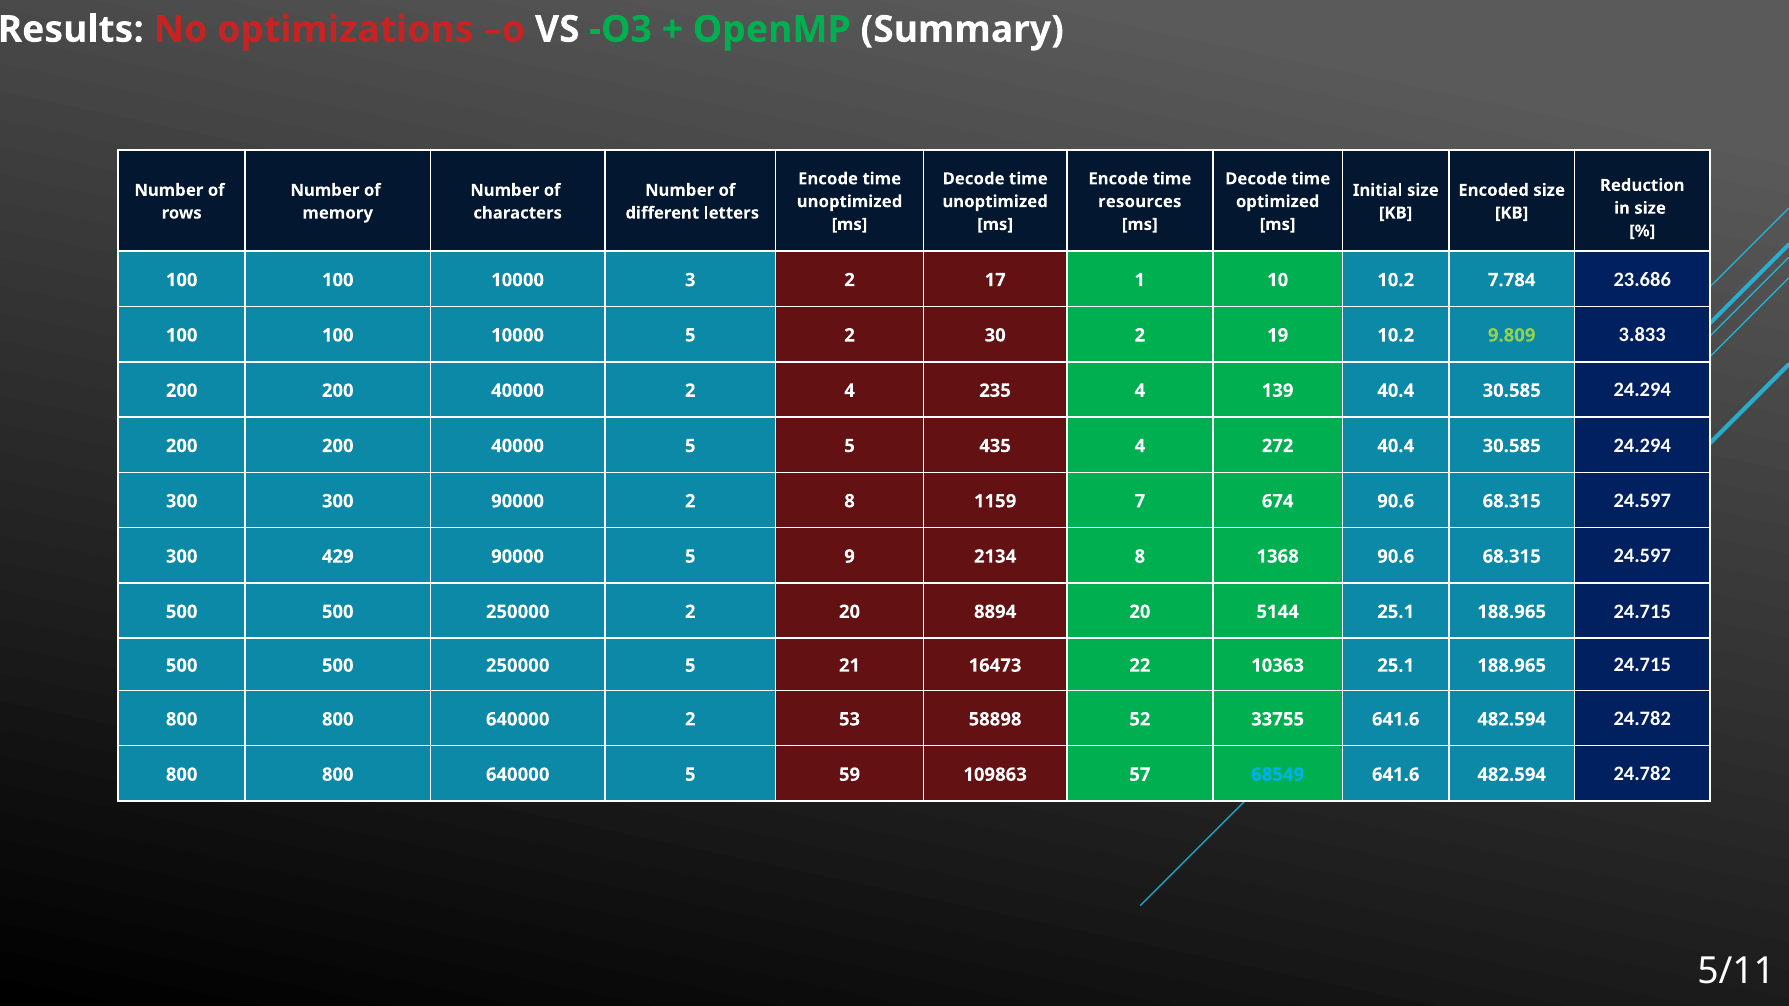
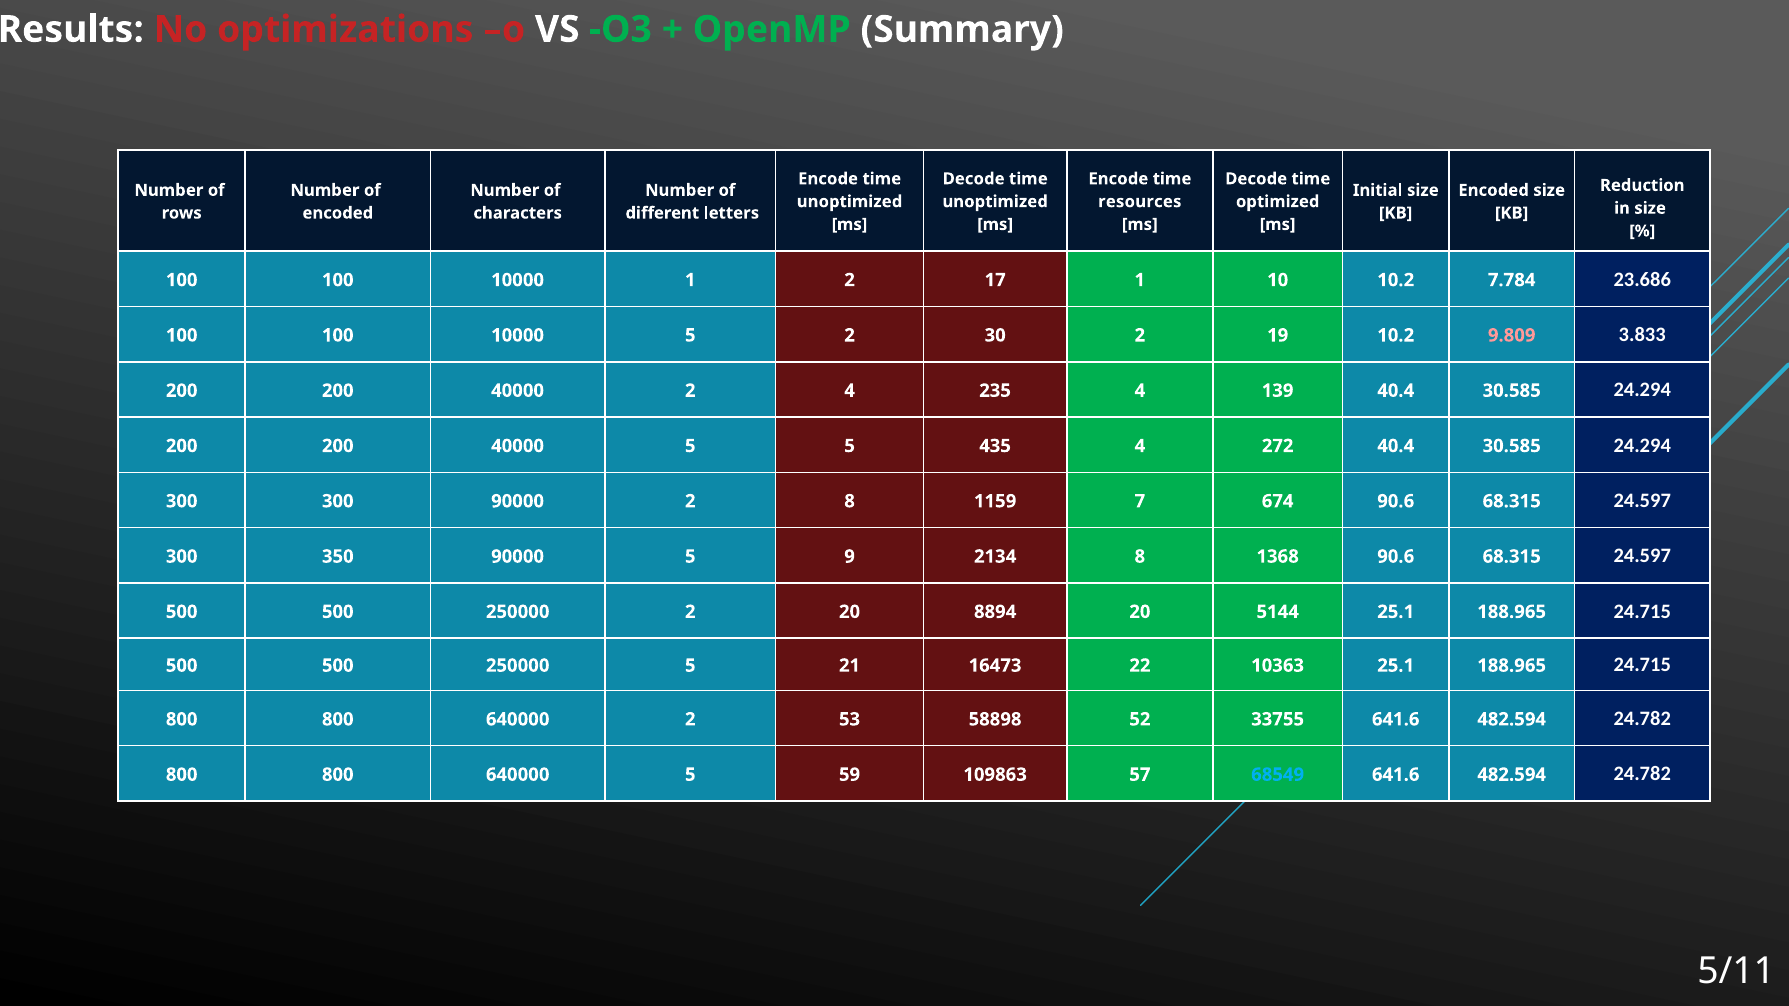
memory at (338, 213): memory -> encoded
10000 3: 3 -> 1
9.809 colour: light green -> pink
429: 429 -> 350
